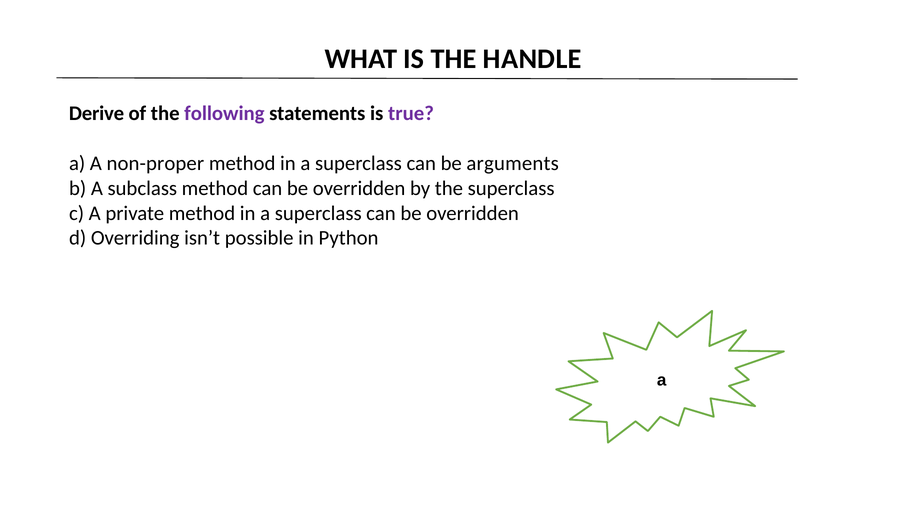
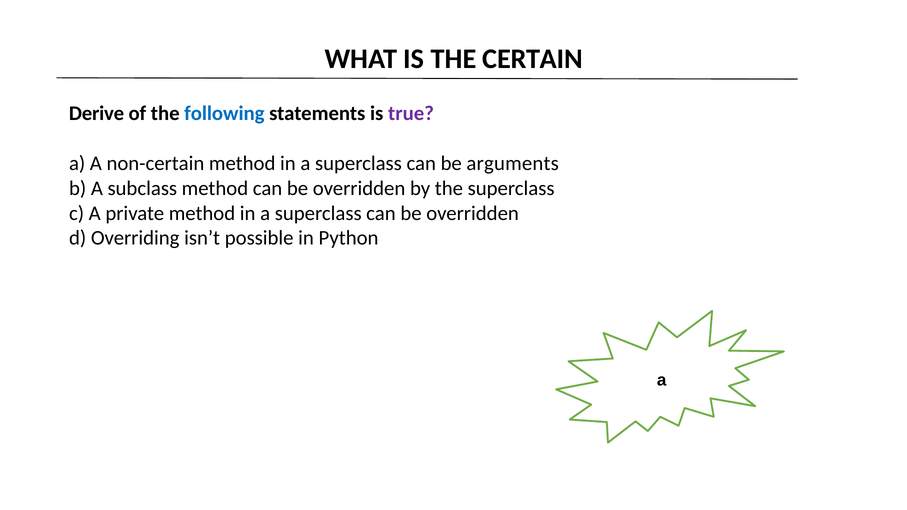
HANDLE: HANDLE -> CERTAIN
following colour: purple -> blue
non-proper: non-proper -> non-certain
